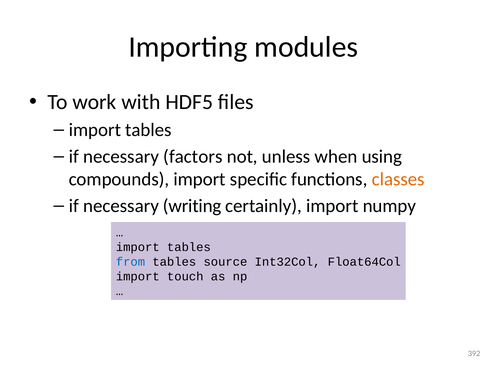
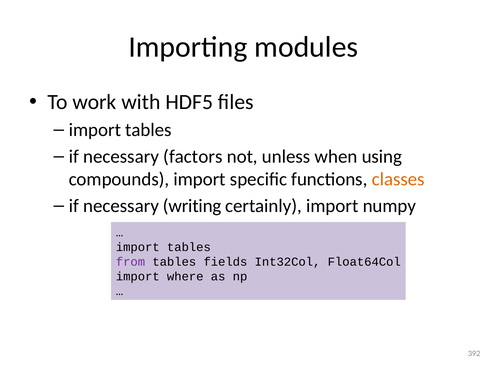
from colour: blue -> purple
source: source -> fields
touch: touch -> where
